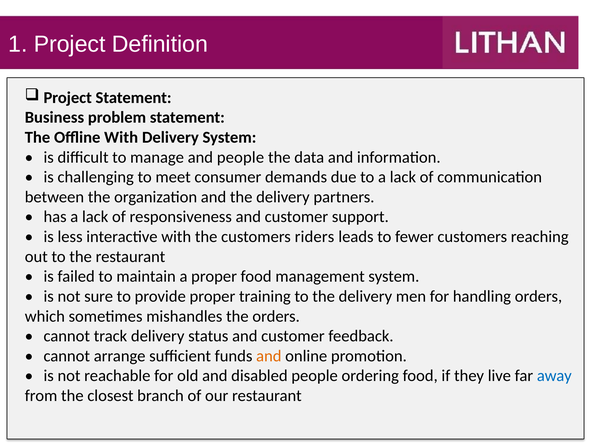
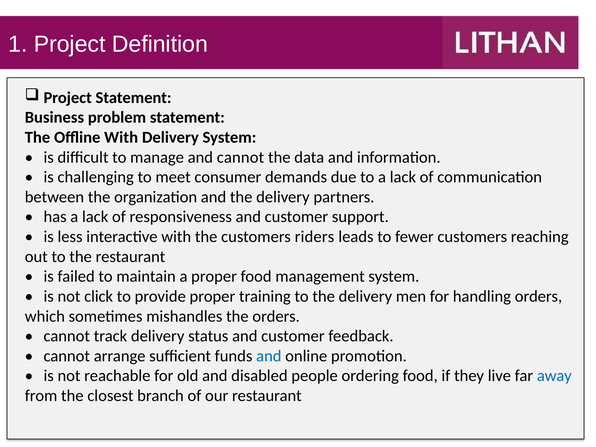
and people: people -> cannot
sure: sure -> click
and at (269, 356) colour: orange -> blue
